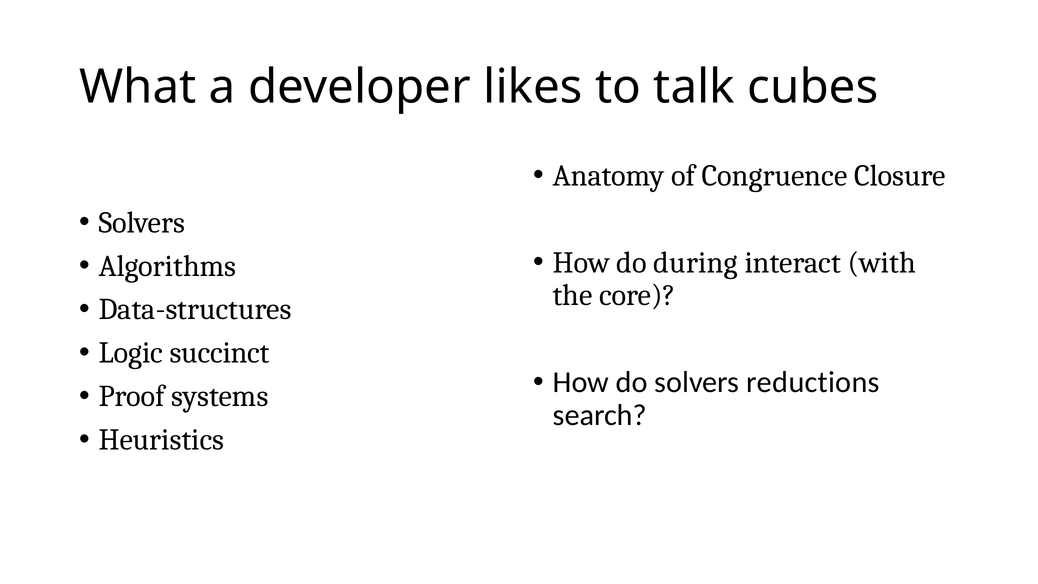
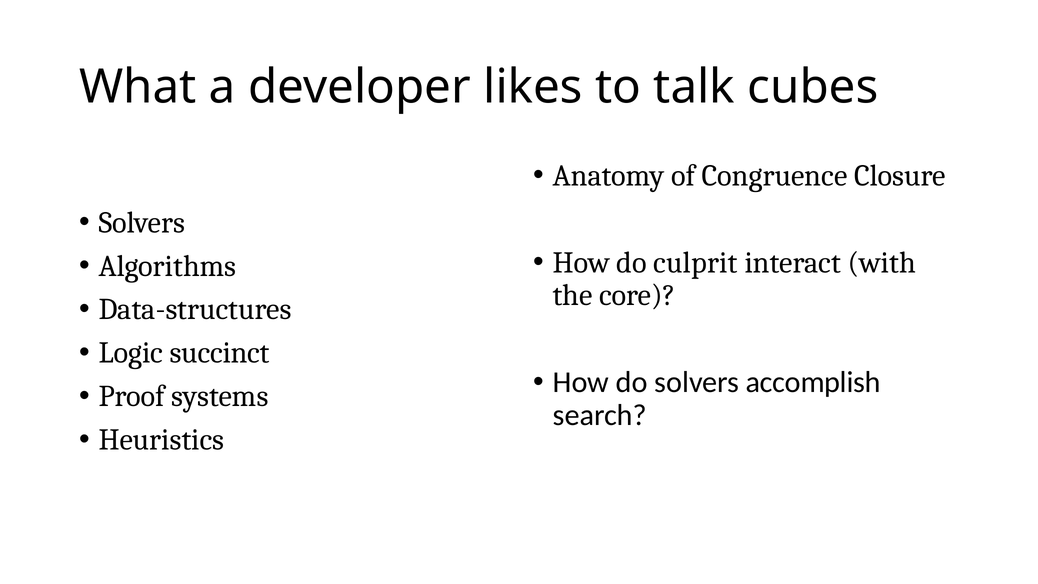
during: during -> culprit
reductions: reductions -> accomplish
